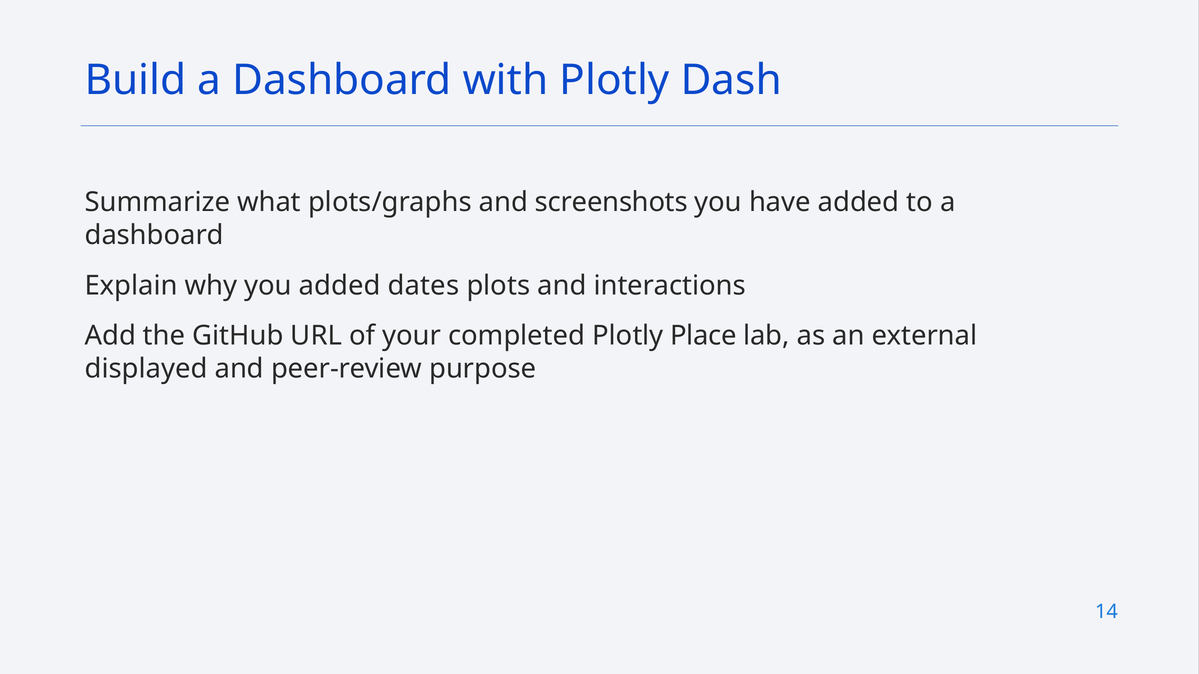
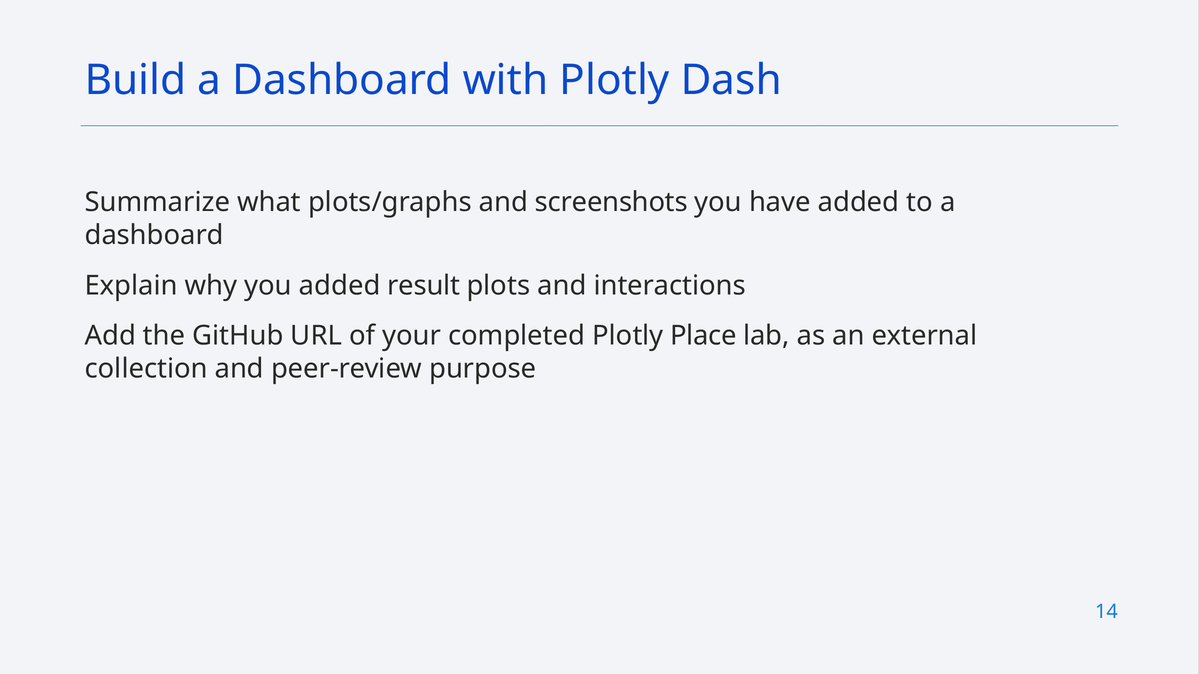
dates: dates -> result
displayed: displayed -> collection
